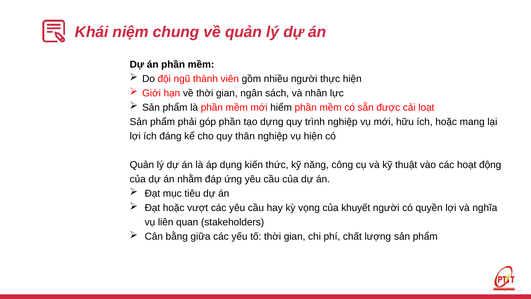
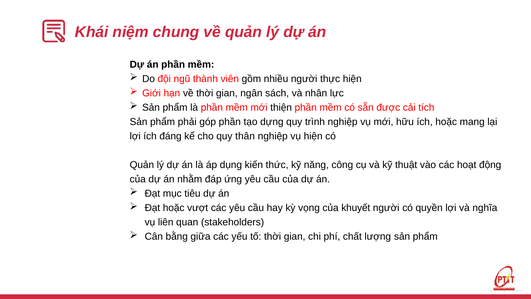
hiểm: hiểm -> thiện
loạt: loạt -> tích
